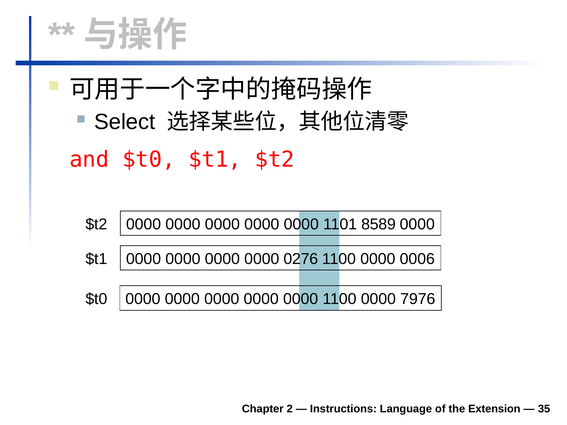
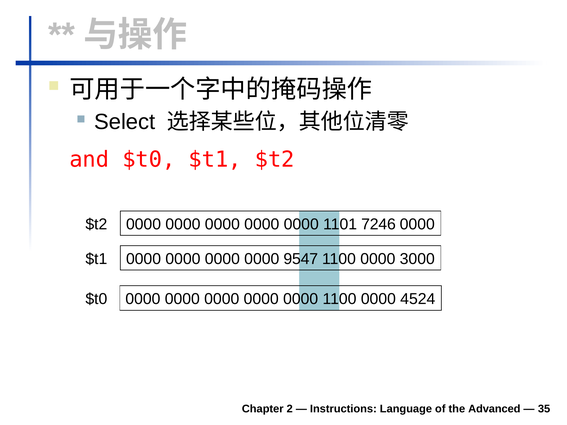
8589: 8589 -> 7246
0276: 0276 -> 9547
0006: 0006 -> 3000
7976: 7976 -> 4524
Extension: Extension -> Advanced
